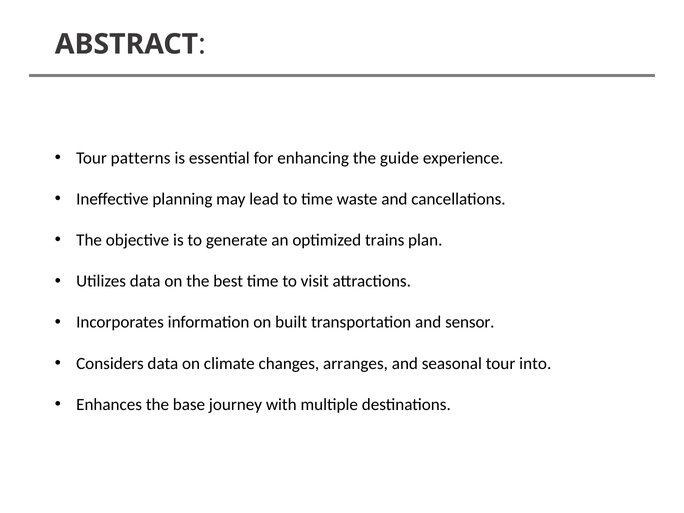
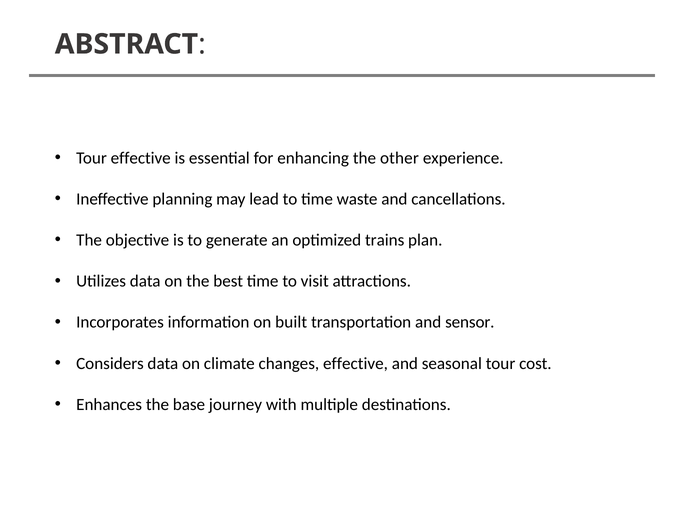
Tour patterns: patterns -> effective
guide: guide -> other
changes arranges: arranges -> effective
into: into -> cost
